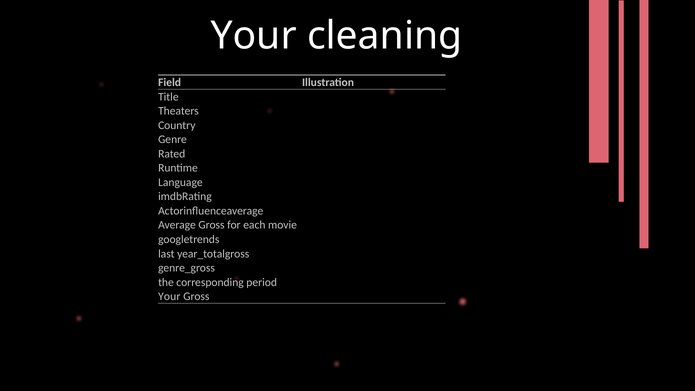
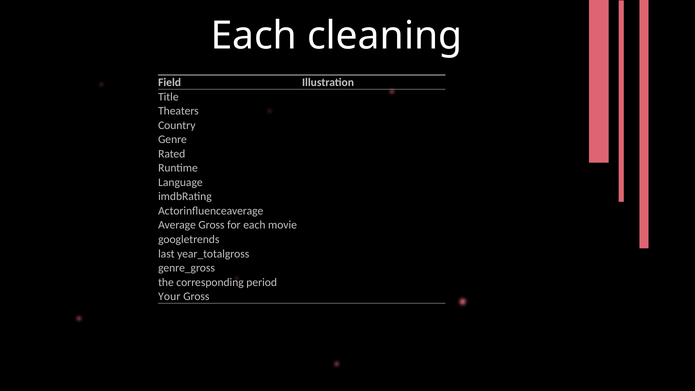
Your at (254, 36): Your -> Each
